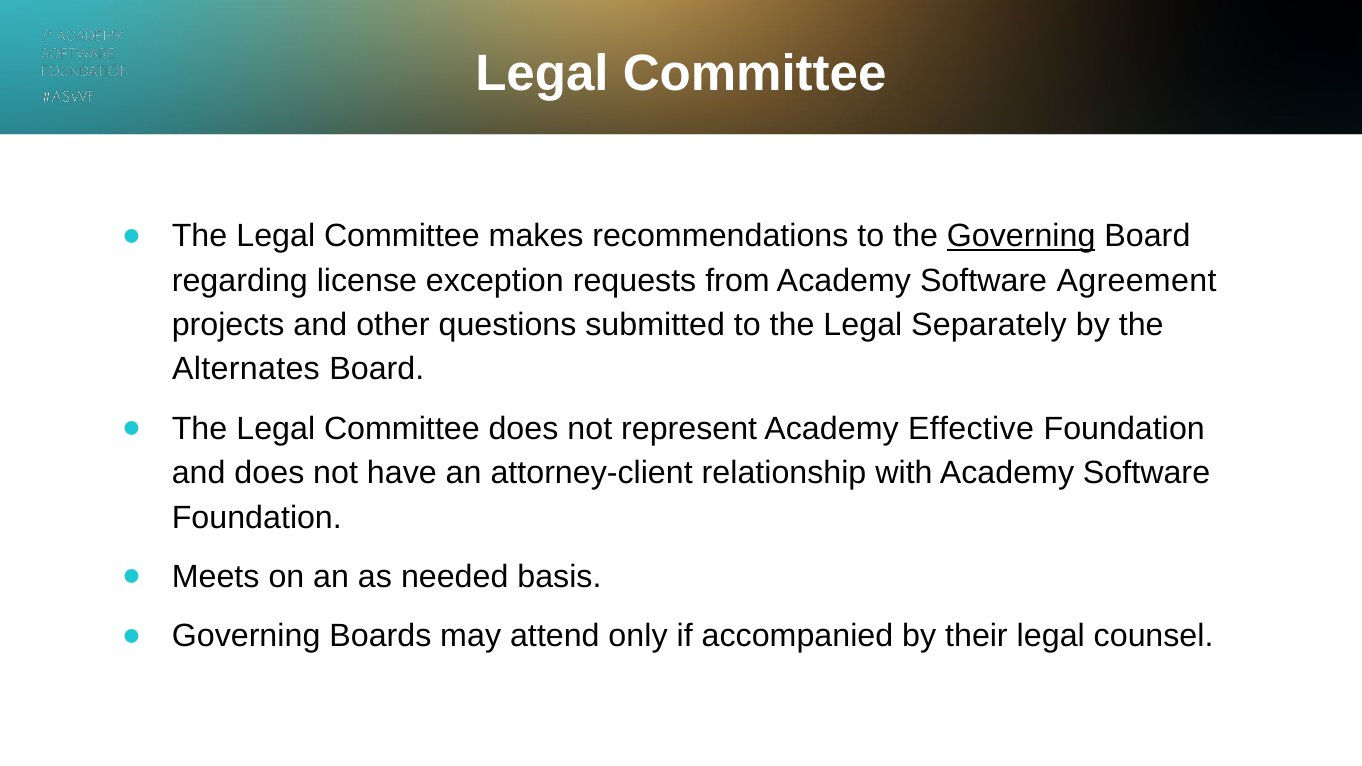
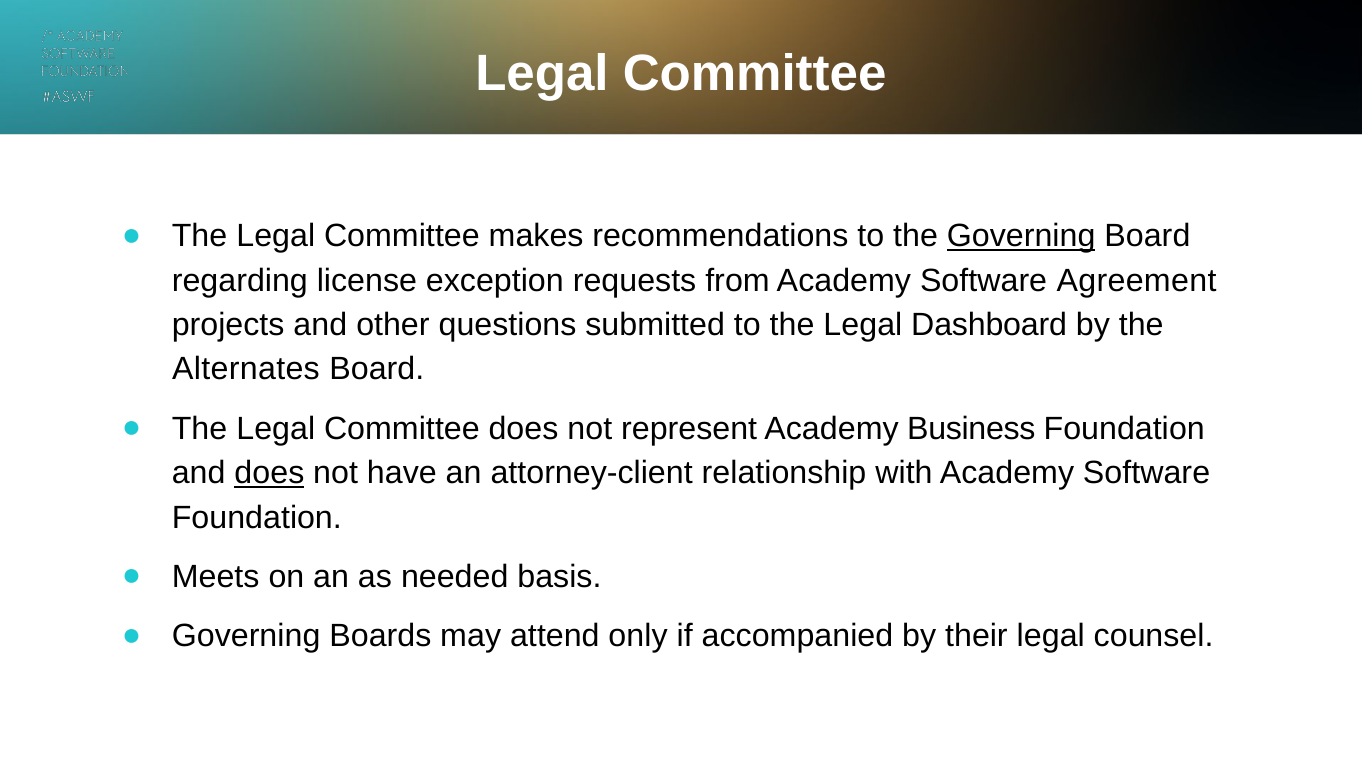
Separately: Separately -> Dashboard
Effective: Effective -> Business
does at (269, 473) underline: none -> present
